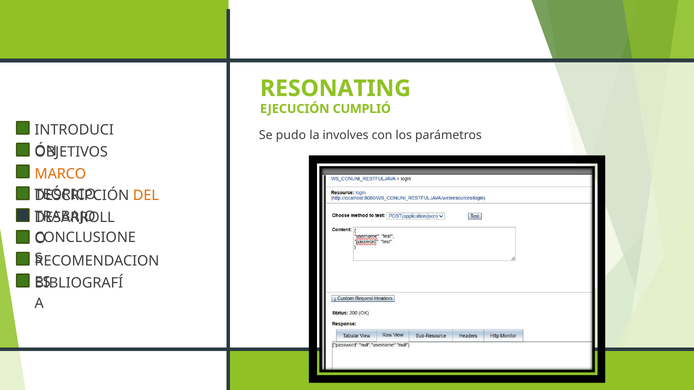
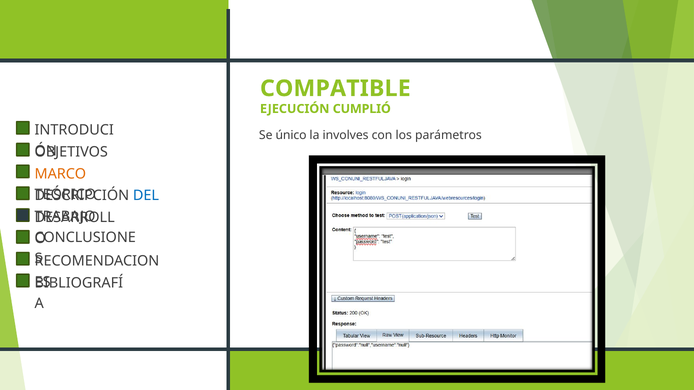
RESONATING: RESONATING -> COMPATIBLE
pudo: pudo -> único
DEL colour: orange -> blue
